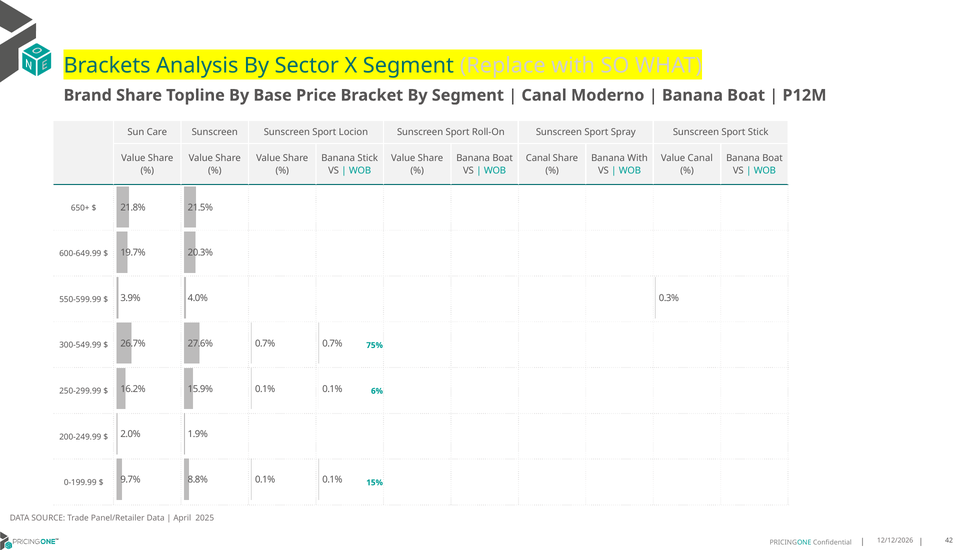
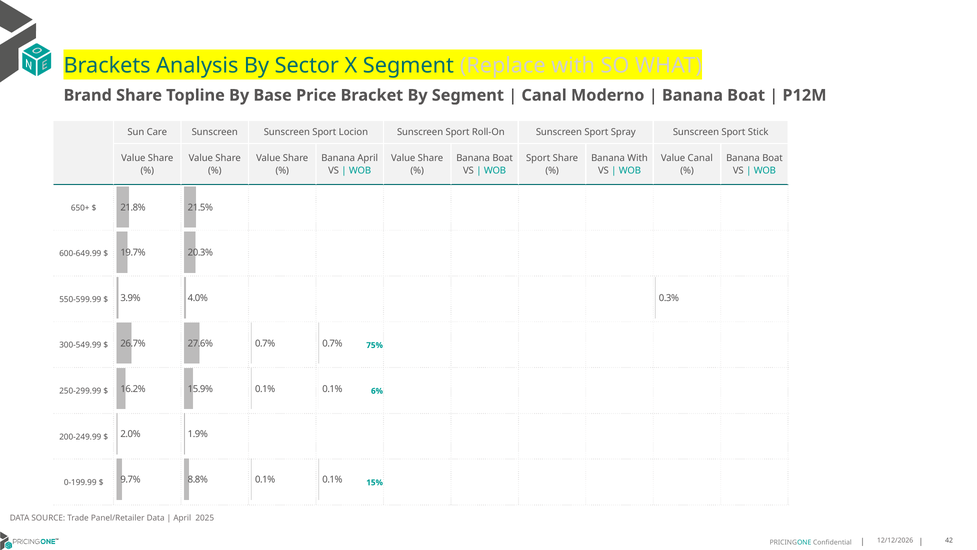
Banana Stick: Stick -> April
Canal at (538, 158): Canal -> Sport
